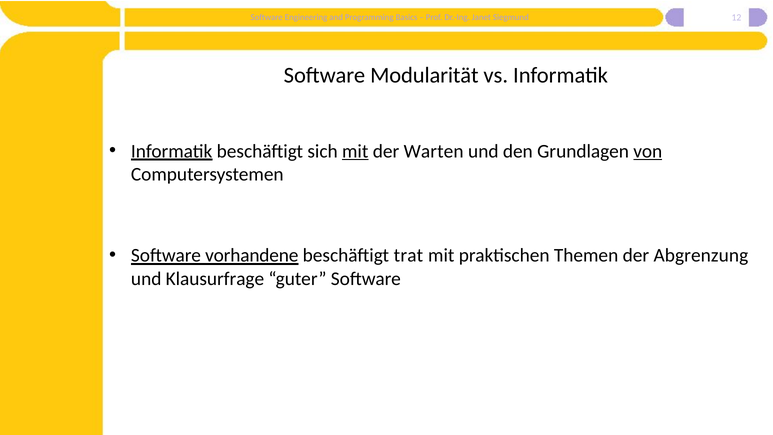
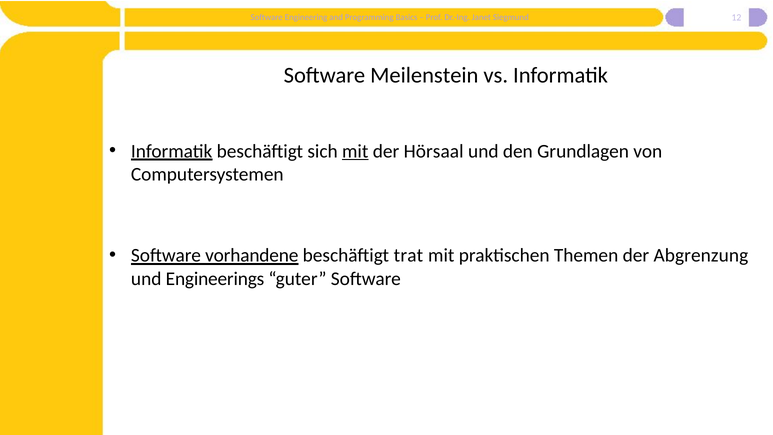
Modularität: Modularität -> Meilenstein
Warten: Warten -> Hörsaal
von underline: present -> none
Klausurfrage: Klausurfrage -> Engineerings
